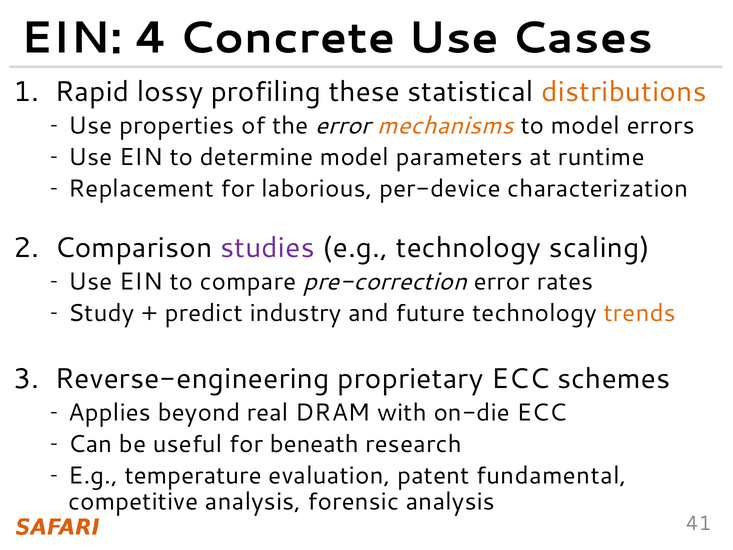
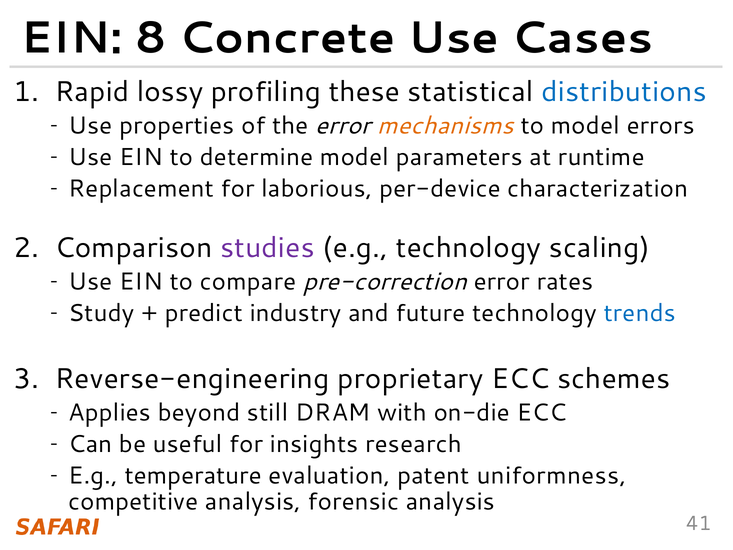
4: 4 -> 8
distributions colour: orange -> blue
trends colour: orange -> blue
real: real -> still
beneath: beneath -> insights
fundamental: fundamental -> uniformness
